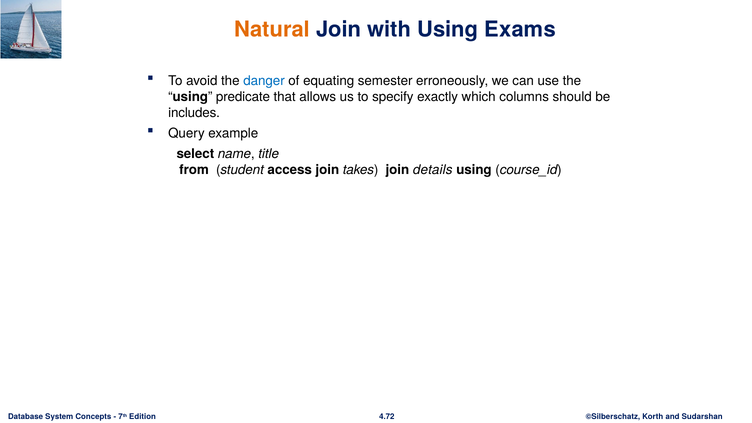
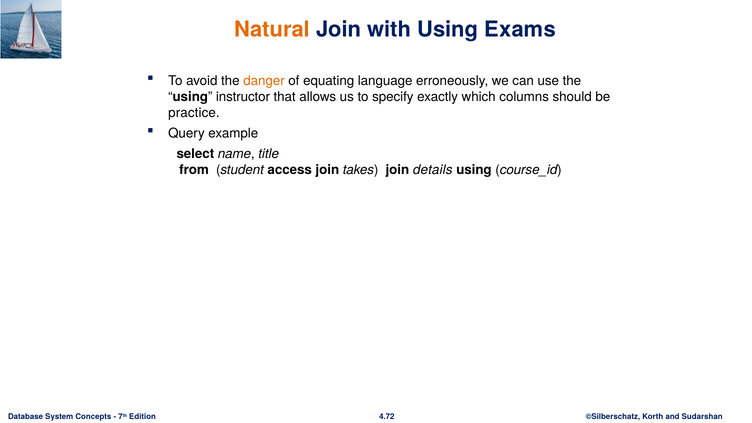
danger colour: blue -> orange
semester: semester -> language
predicate: predicate -> instructor
includes: includes -> practice
